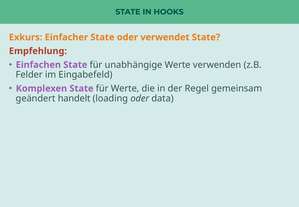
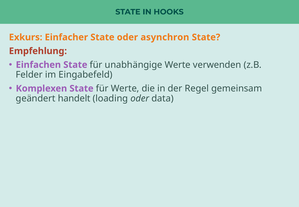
verwendet: verwendet -> asynchron
